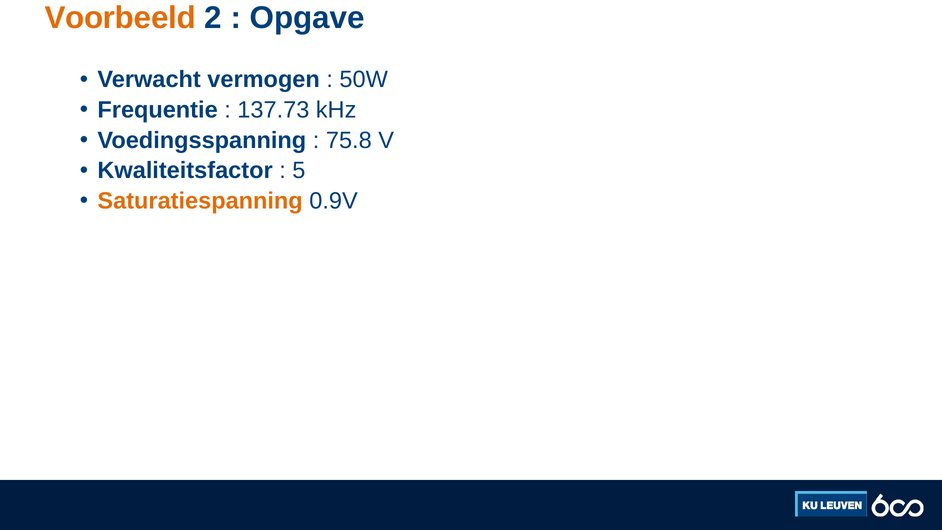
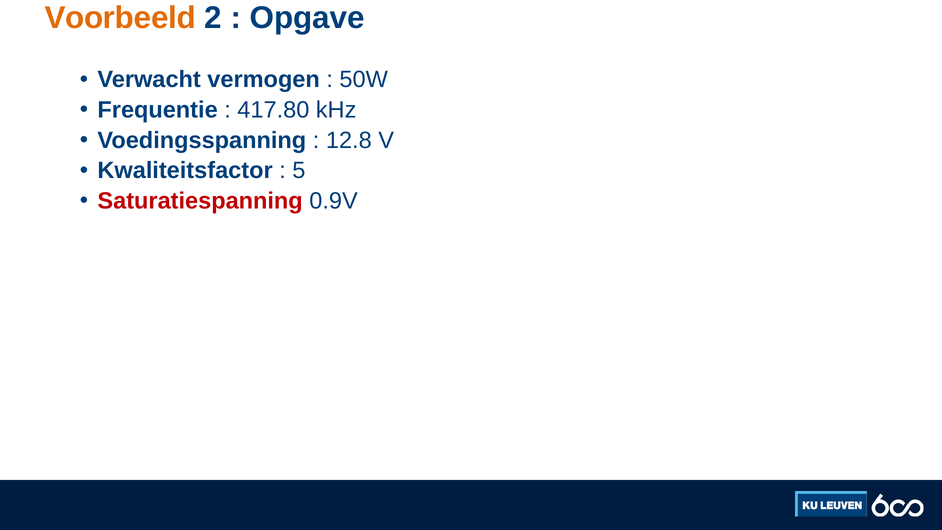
137.73: 137.73 -> 417.80
75.8: 75.8 -> 12.8
Saturatiespanning colour: orange -> red
